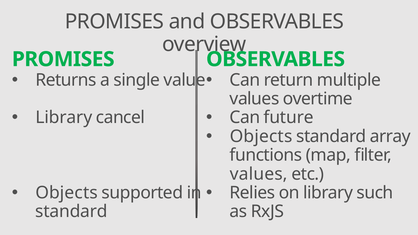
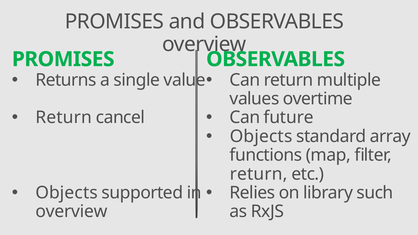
Library at (64, 118): Library -> Return
values at (259, 174): values -> return
standard at (71, 212): standard -> overview
